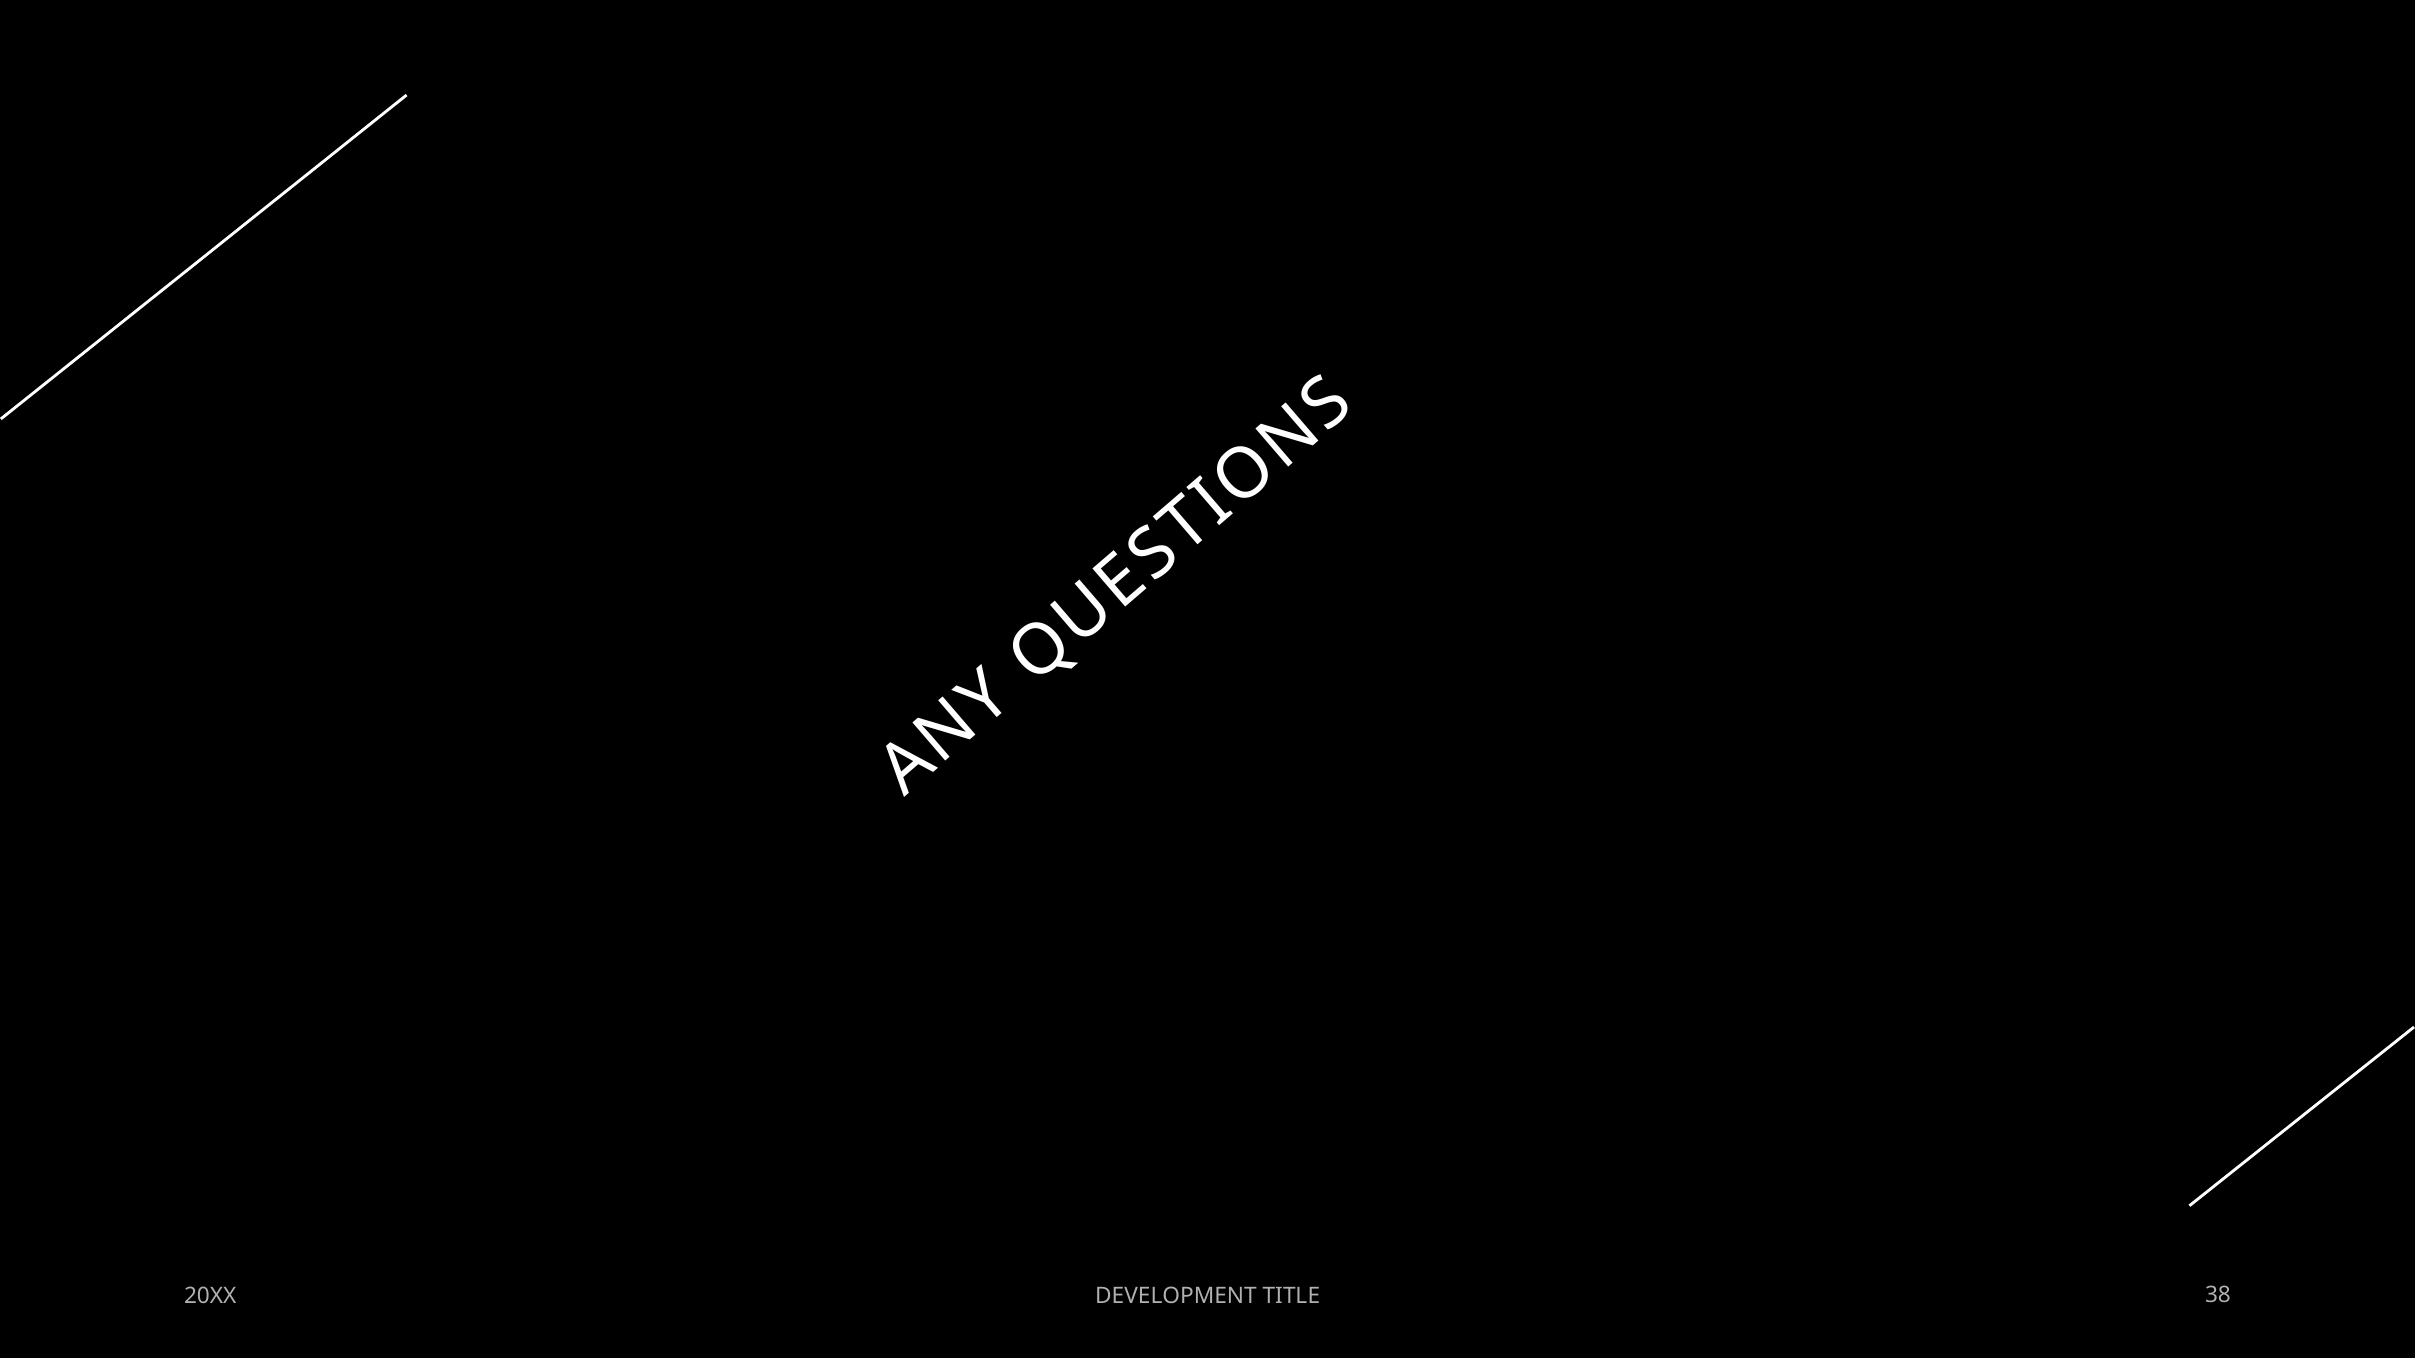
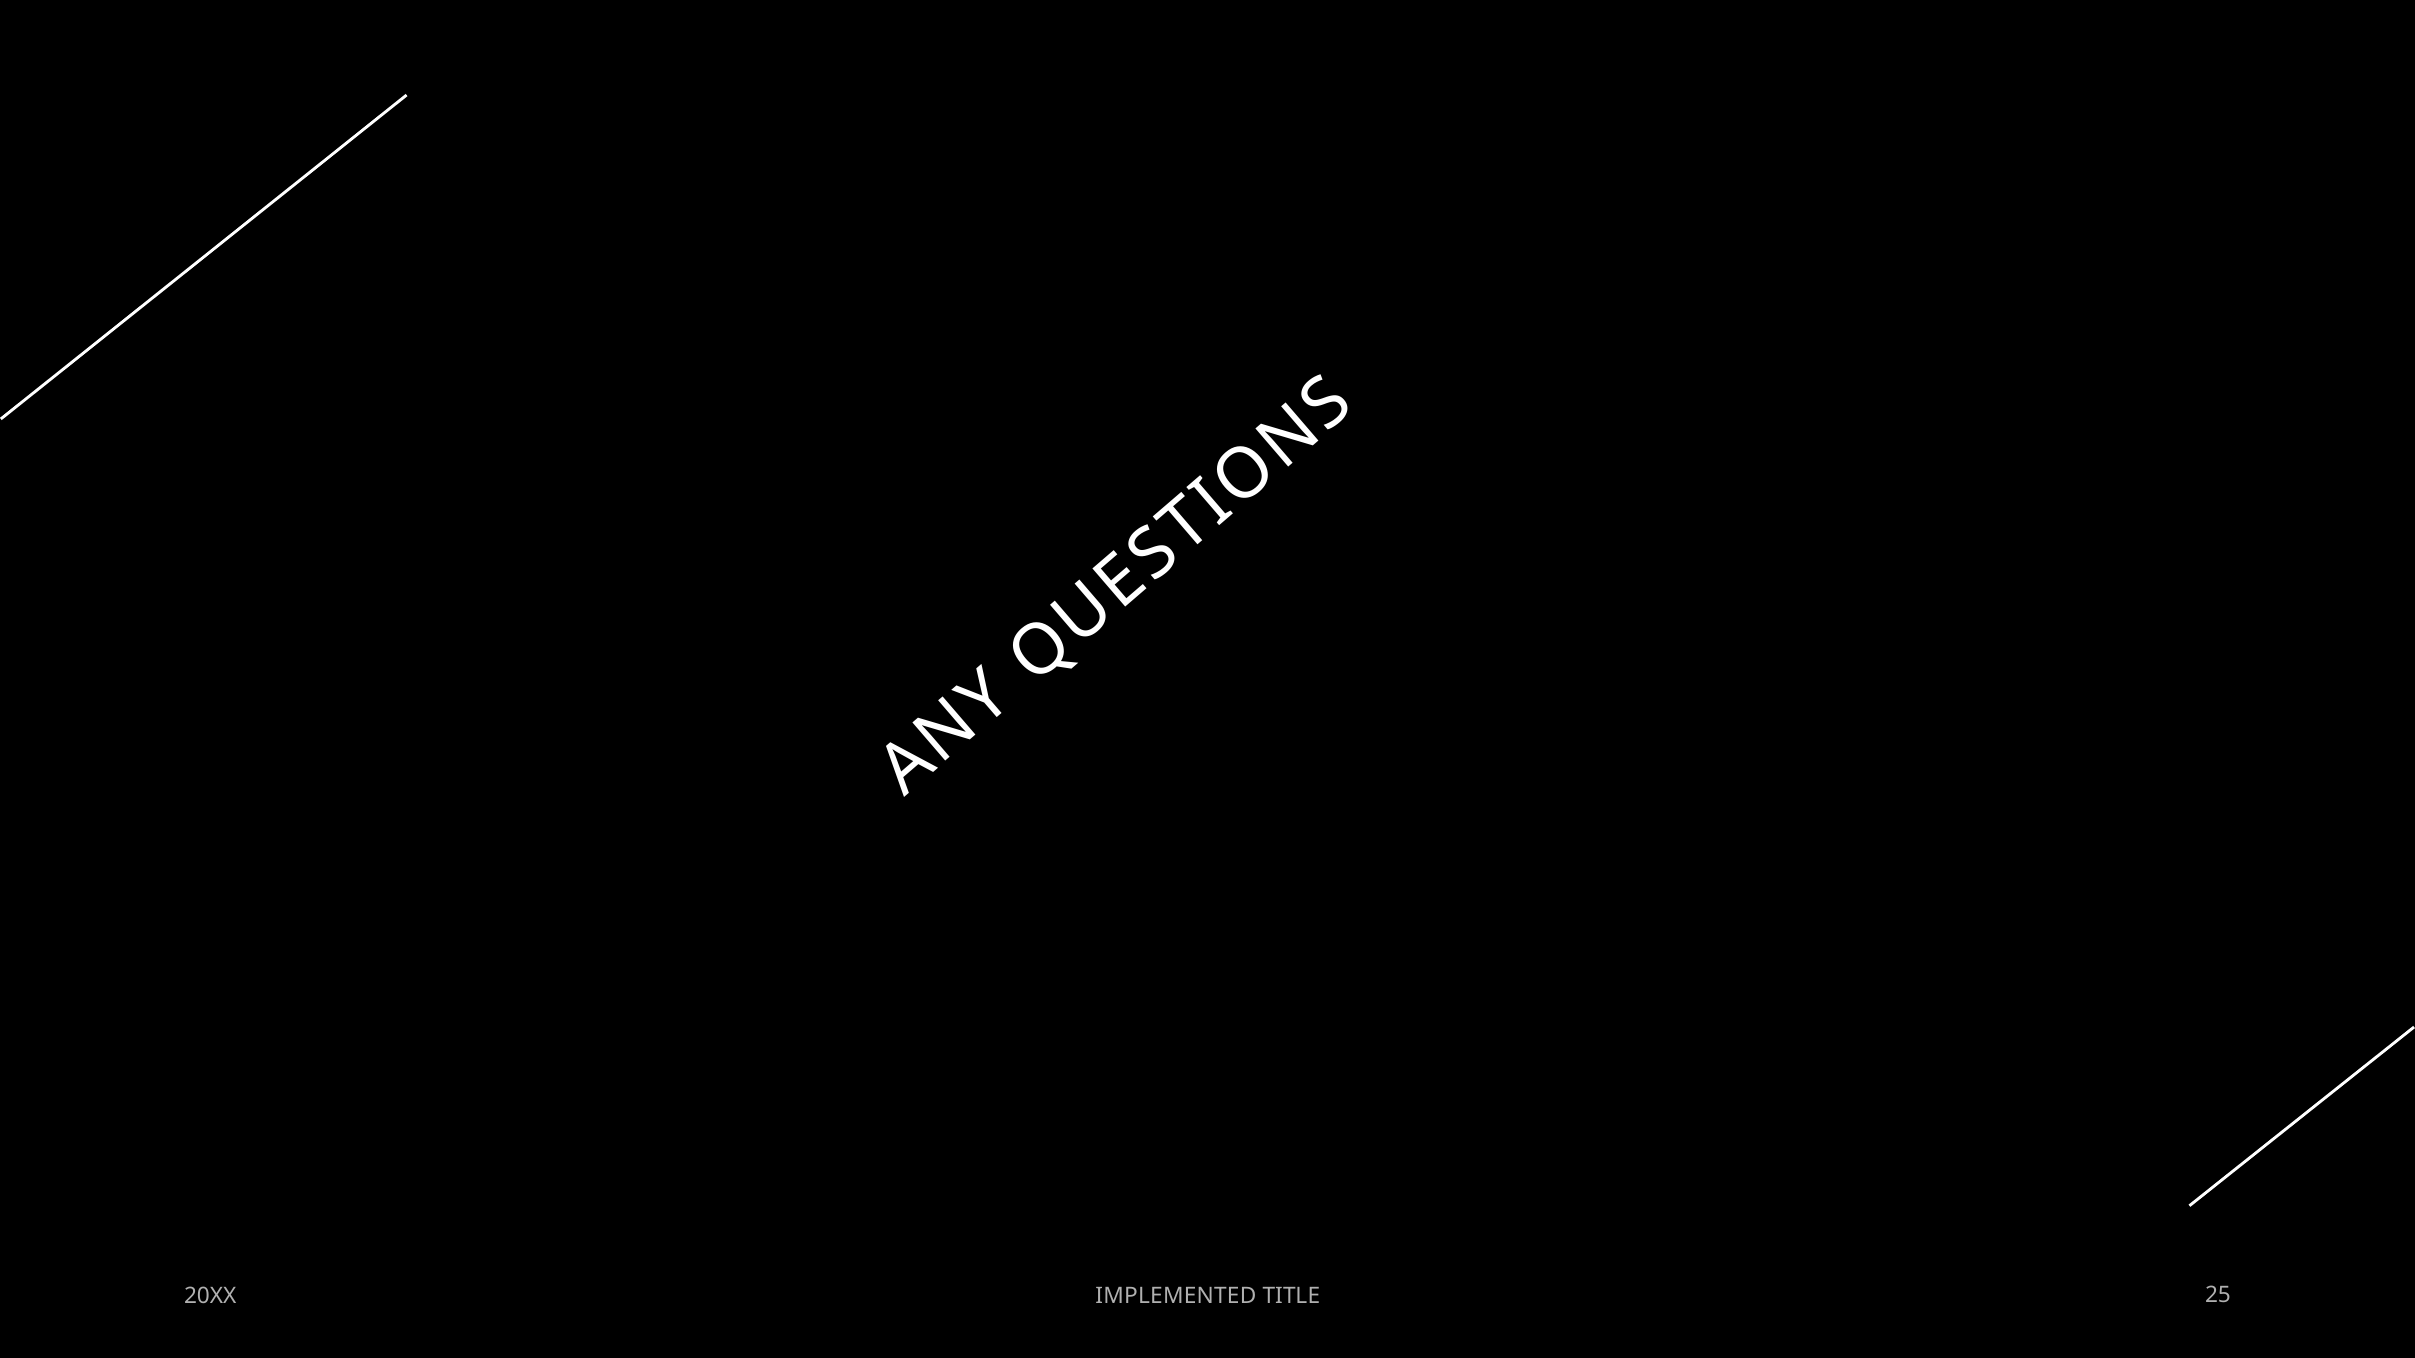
DEVELOPMENT: DEVELOPMENT -> IMPLEMENTED
38: 38 -> 25
